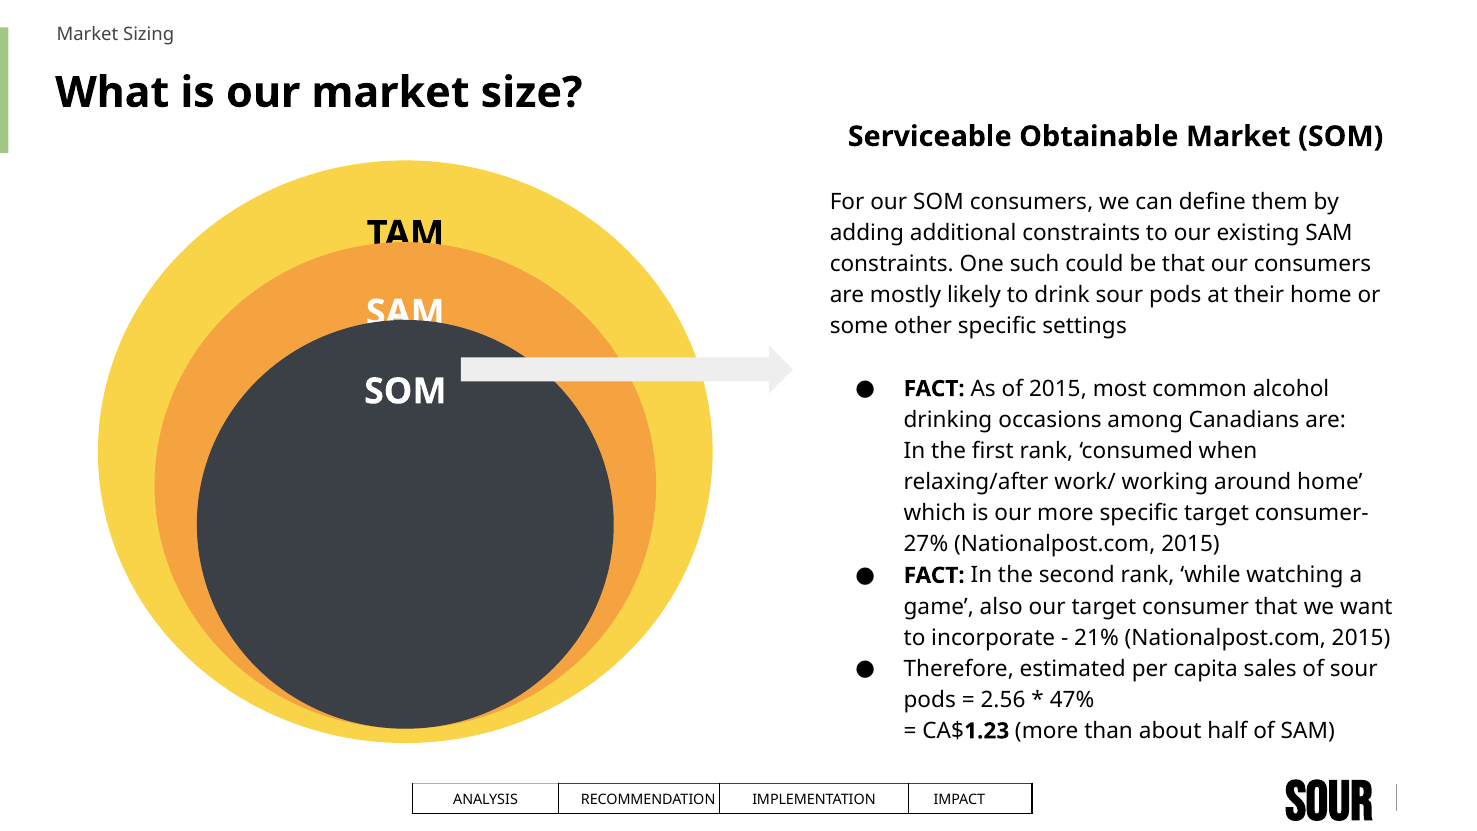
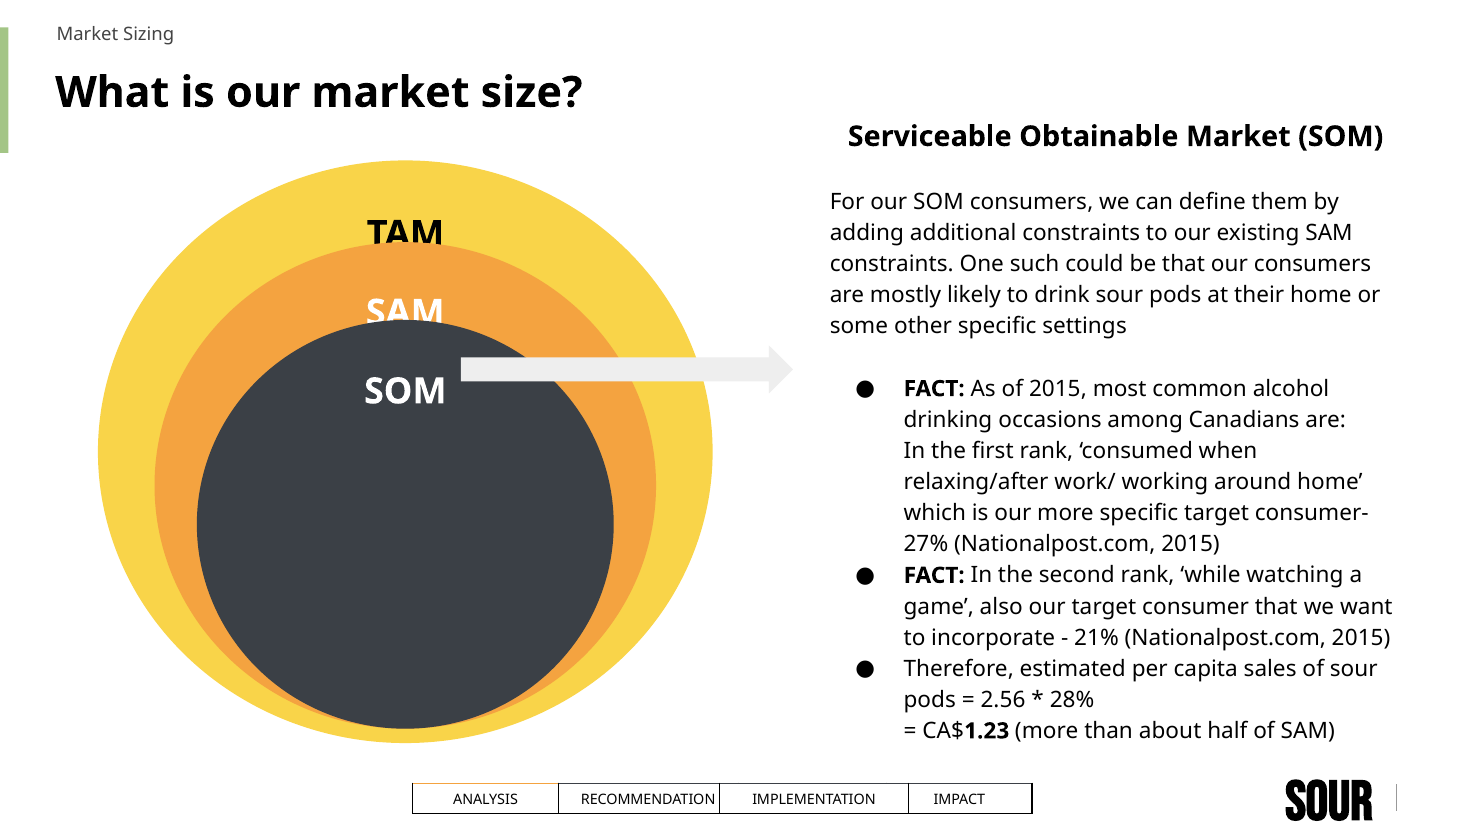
47%: 47% -> 28%
